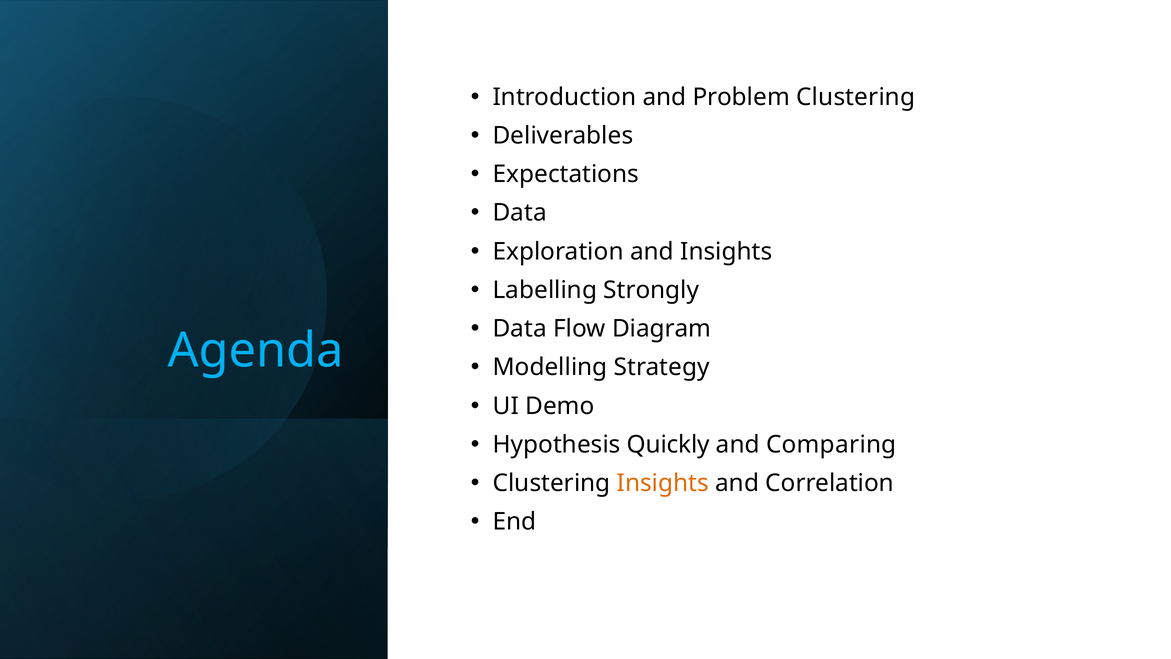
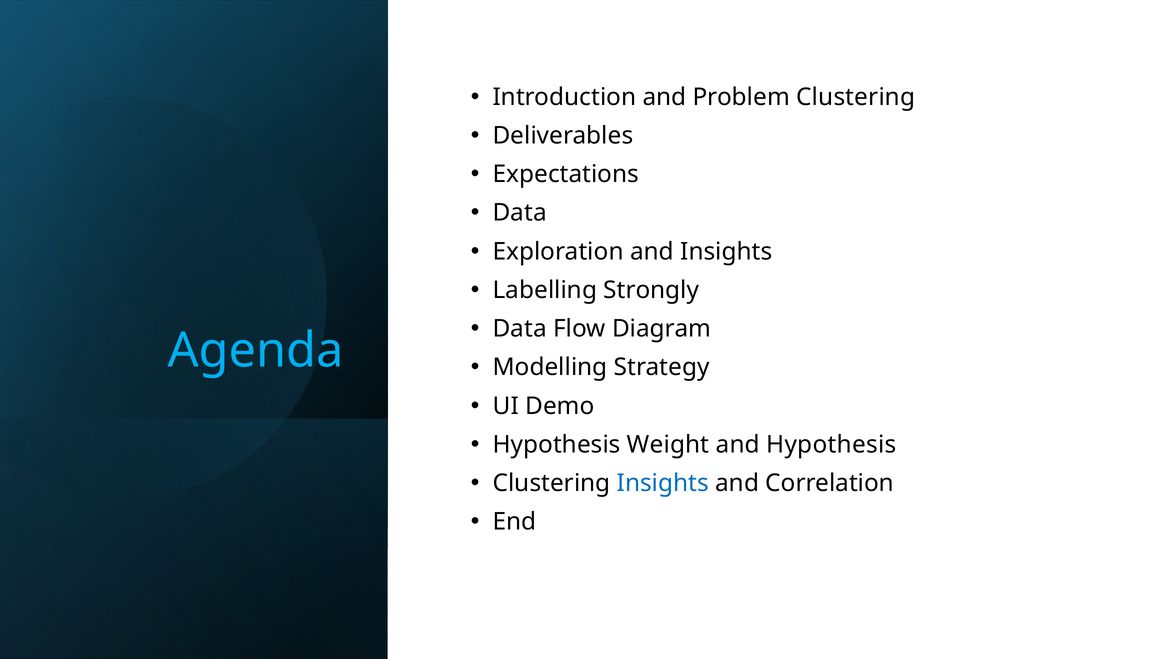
Quickly: Quickly -> Weight
and Comparing: Comparing -> Hypothesis
Insights at (663, 483) colour: orange -> blue
